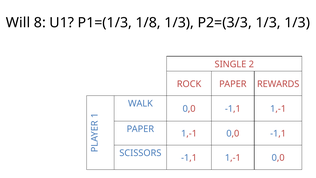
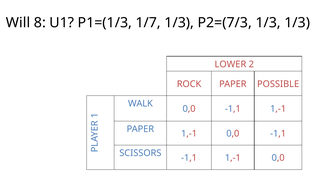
1/8: 1/8 -> 1/7
P2=(3/3: P2=(3/3 -> P2=(7/3
SINGLE: SINGLE -> LOWER
REWARDS: REWARDS -> POSSIBLE
